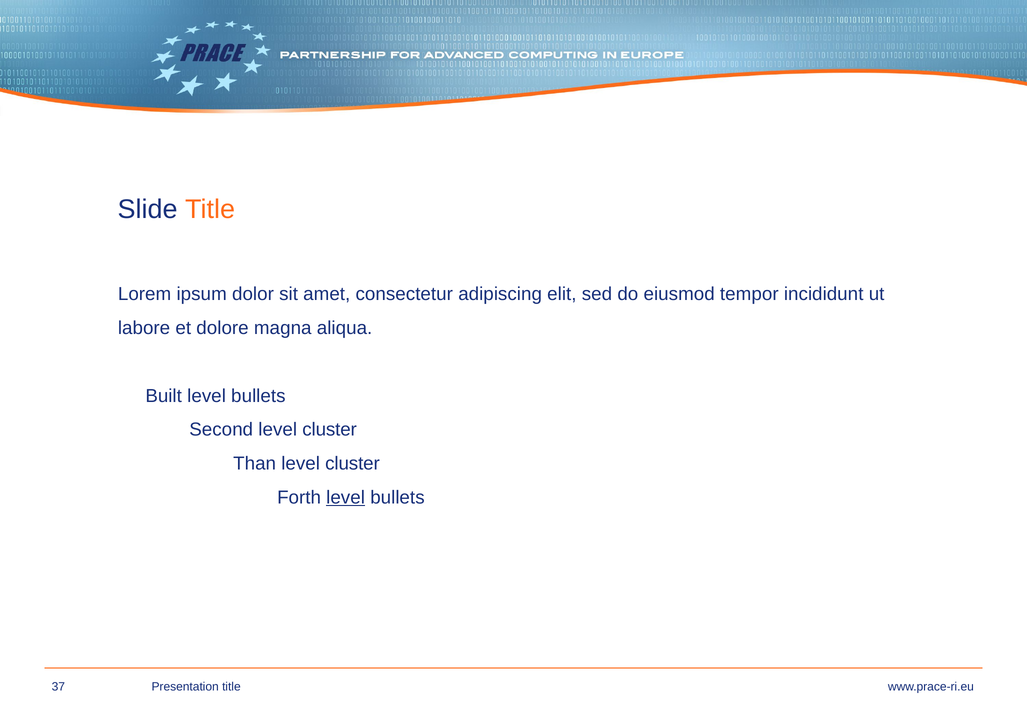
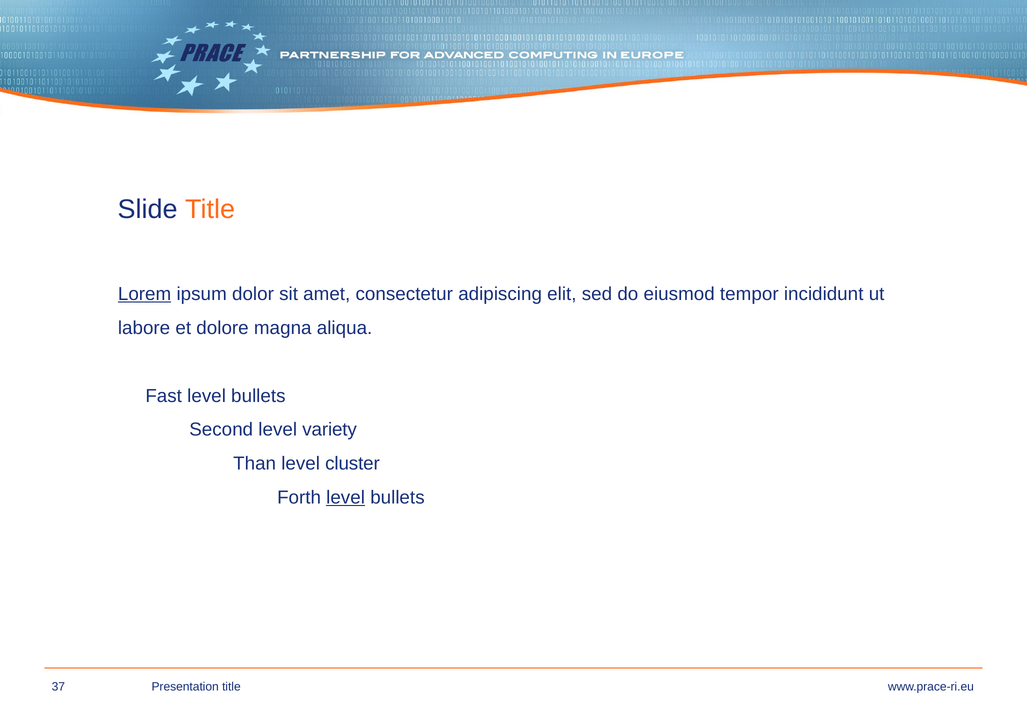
Lorem underline: none -> present
Built: Built -> Fast
Second level cluster: cluster -> variety
